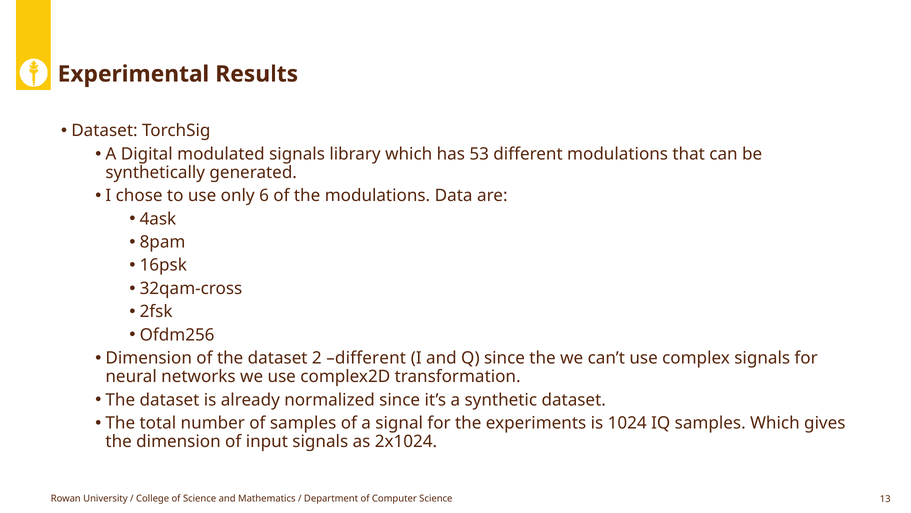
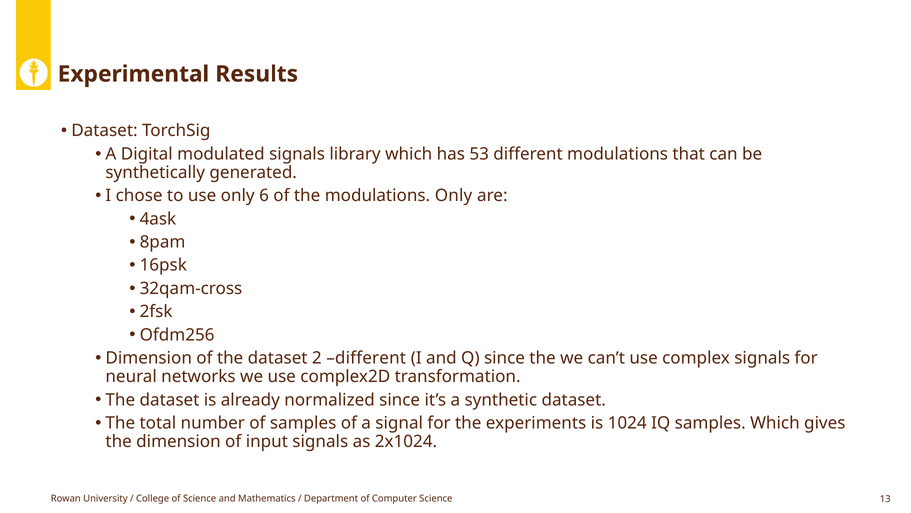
modulations Data: Data -> Only
